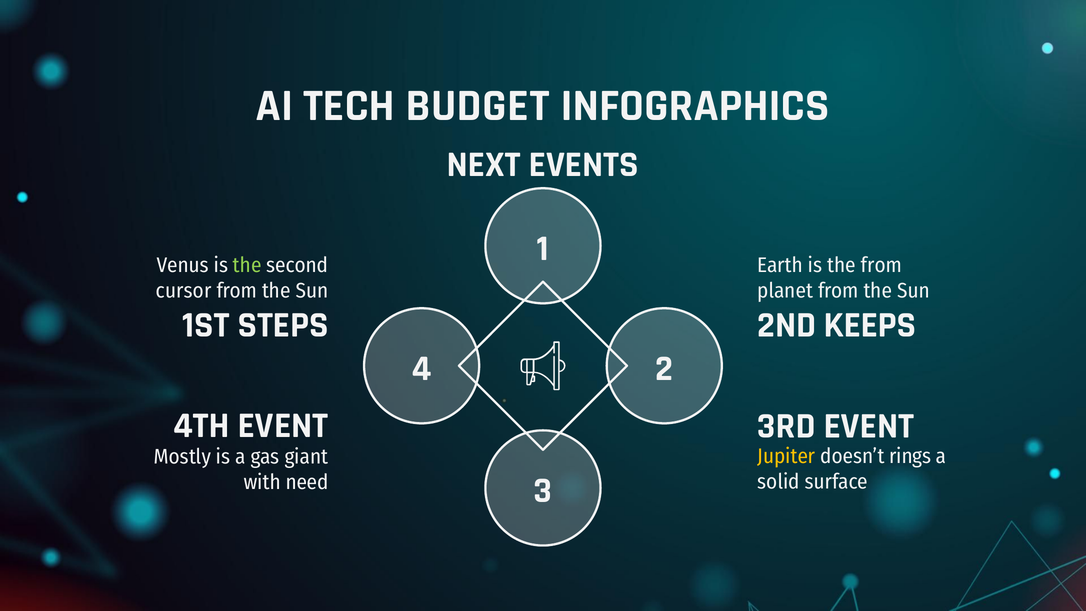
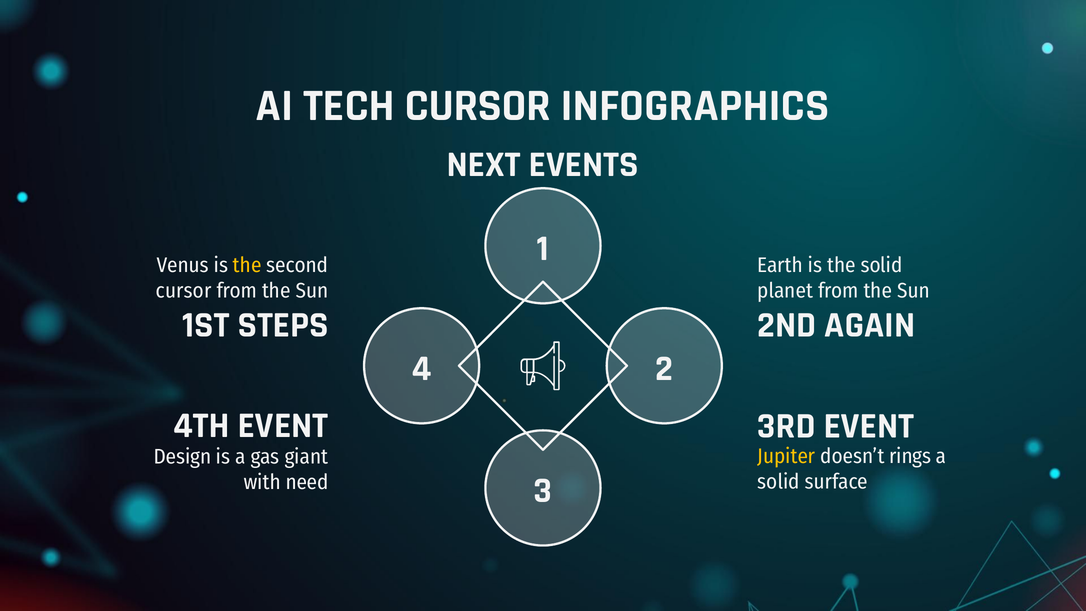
TECH BUDGET: BUDGET -> CURSOR
the at (247, 265) colour: light green -> yellow
the from: from -> solid
KEEPS: KEEPS -> AGAIN
Mostly: Mostly -> Design
